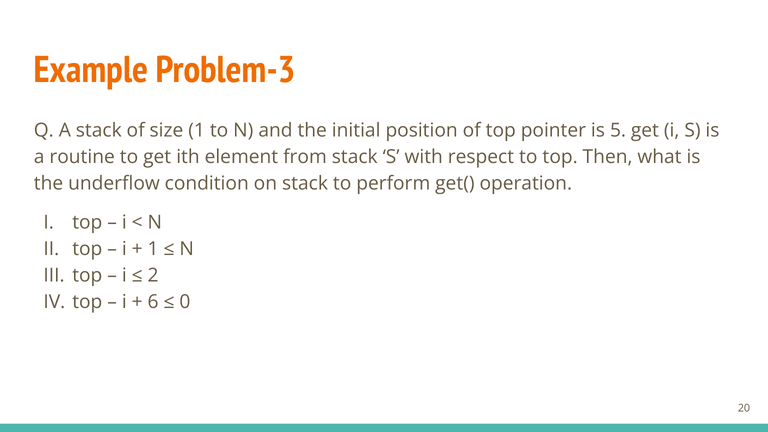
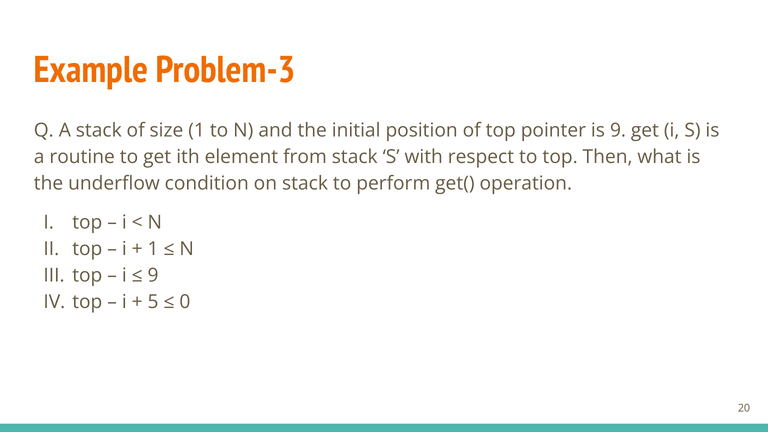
is 5: 5 -> 9
2 at (153, 276): 2 -> 9
6: 6 -> 5
